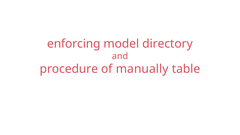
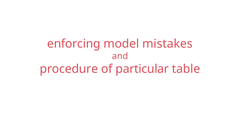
directory: directory -> mistakes
manually: manually -> particular
